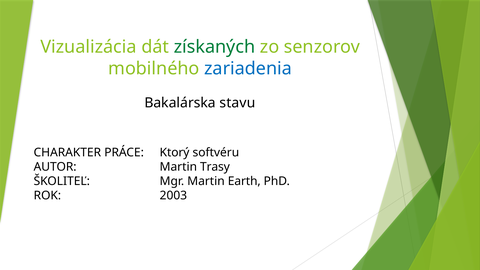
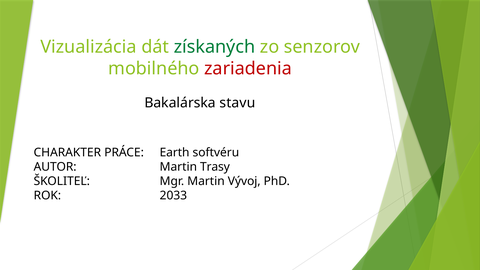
zariadenia colour: blue -> red
Ktorý: Ktorý -> Earth
Earth: Earth -> Vývoj
2003: 2003 -> 2033
